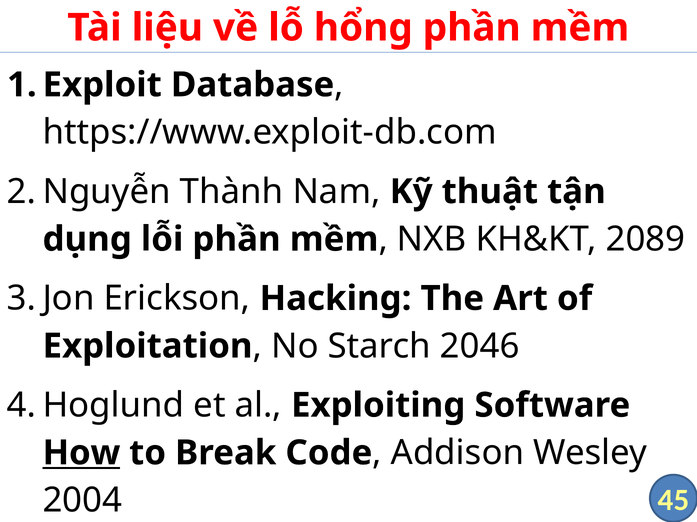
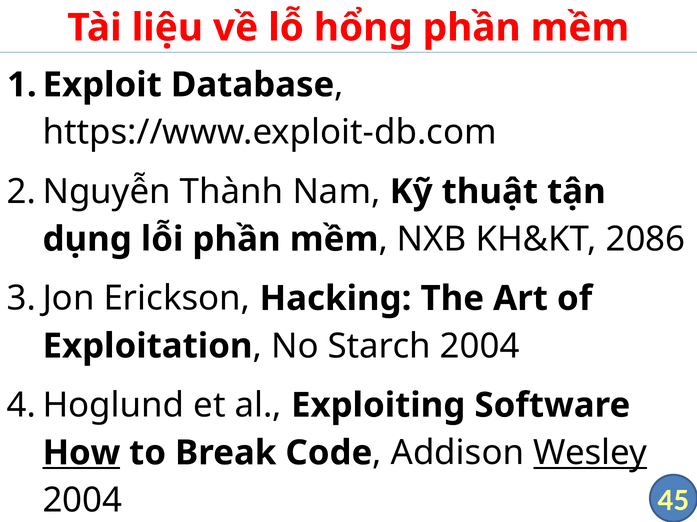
2089: 2089 -> 2086
Starch 2046: 2046 -> 2004
Wesley underline: none -> present
